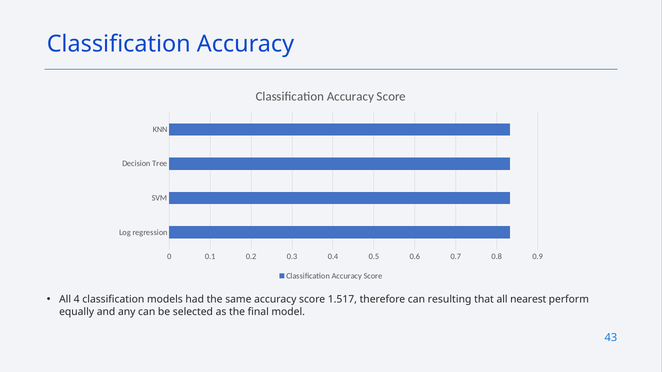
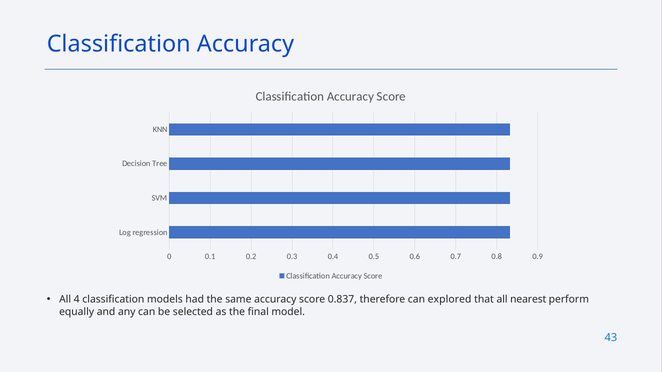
1.517: 1.517 -> 0.837
resulting: resulting -> explored
